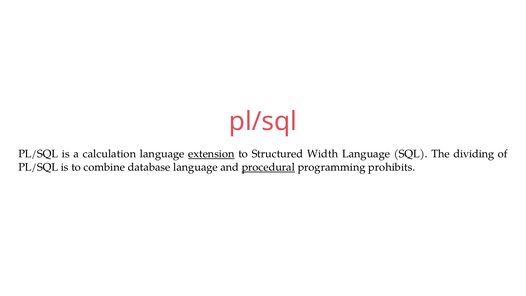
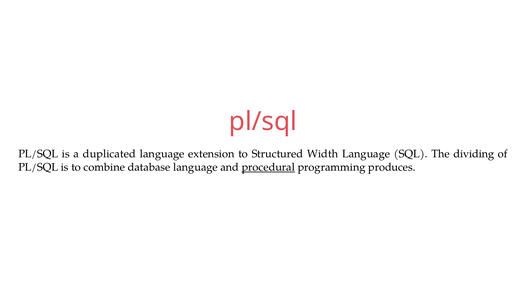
calculation: calculation -> duplicated
extension underline: present -> none
prohibits: prohibits -> produces
